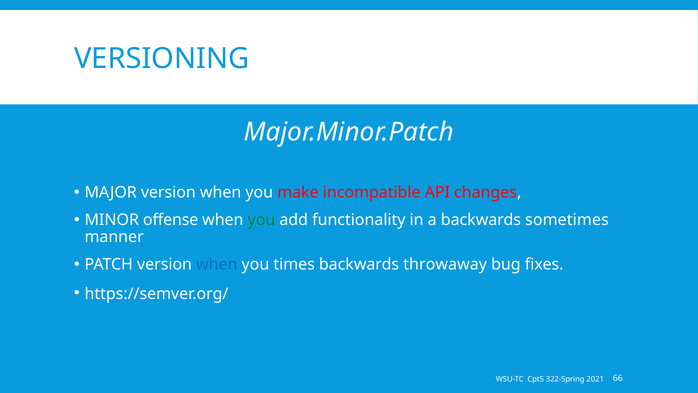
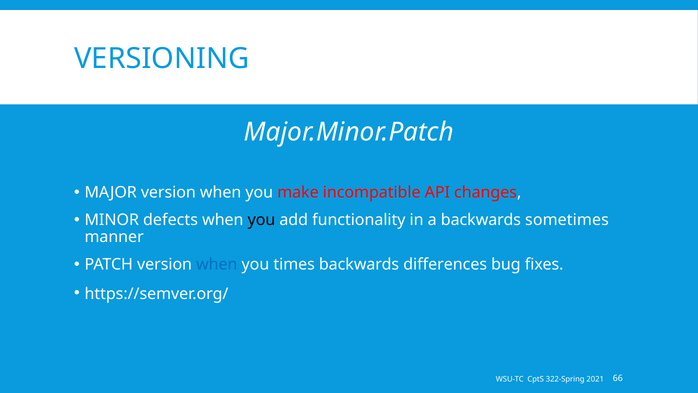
offense: offense -> defects
you at (261, 220) colour: green -> black
throwaway: throwaway -> differences
